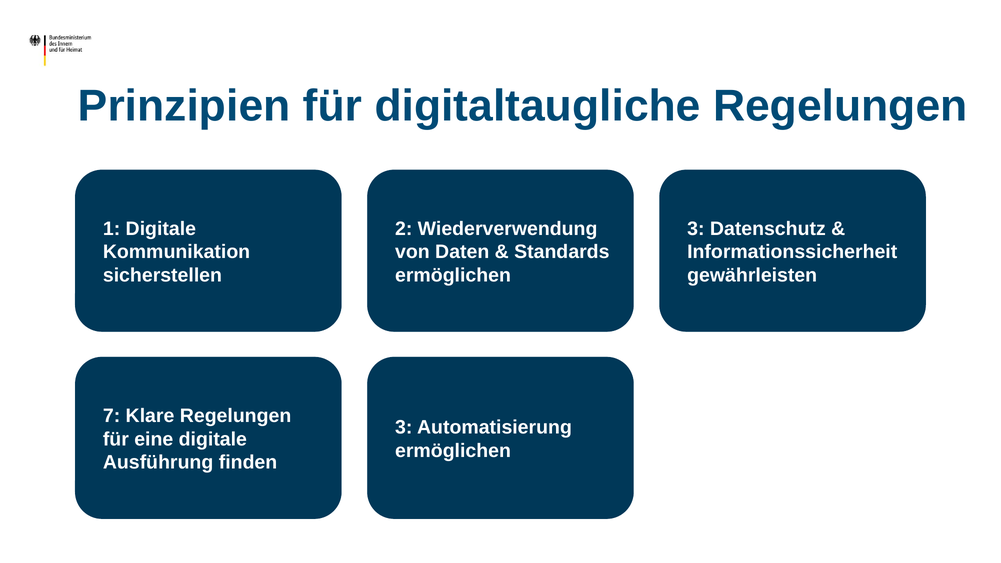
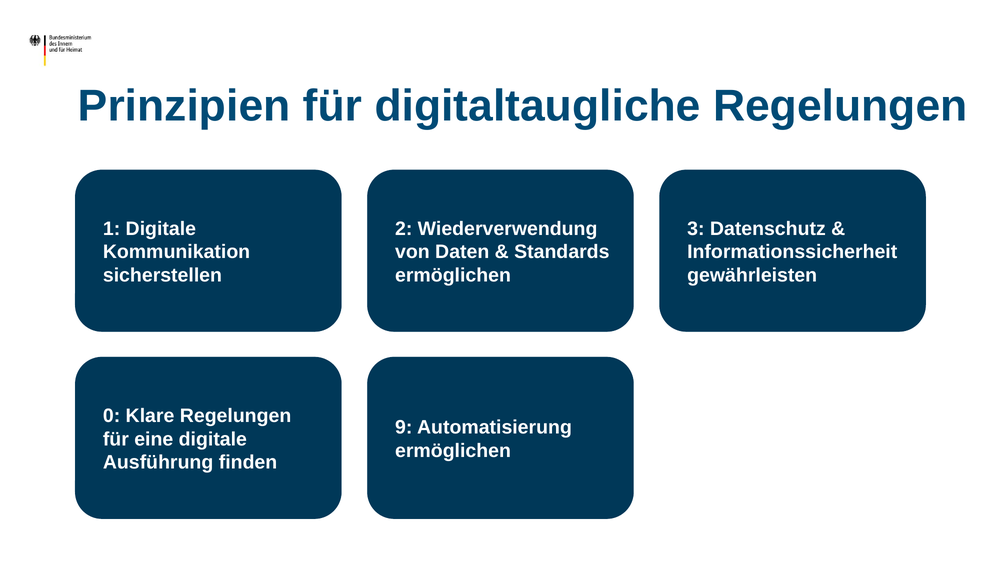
7: 7 -> 0
3 at (404, 428): 3 -> 9
